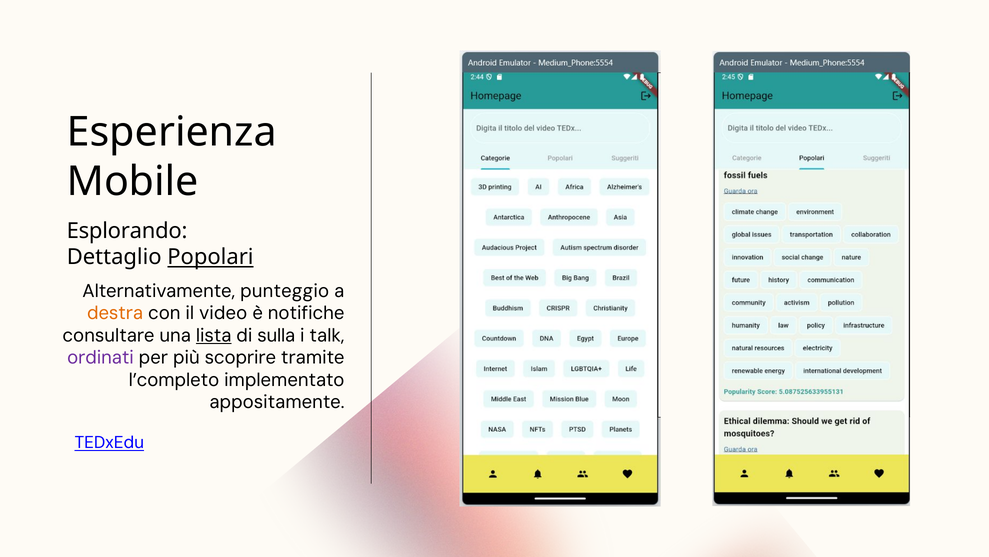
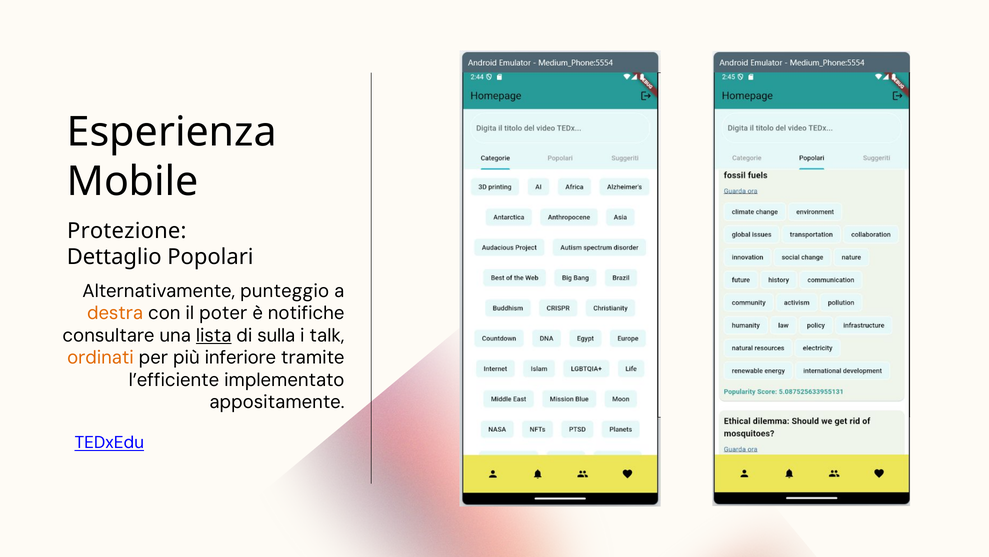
Esplorando: Esplorando -> Protezione
Popolari underline: present -> none
video: video -> poter
ordinati colour: purple -> orange
scoprire: scoprire -> inferiore
l’completo: l’completo -> l’efficiente
